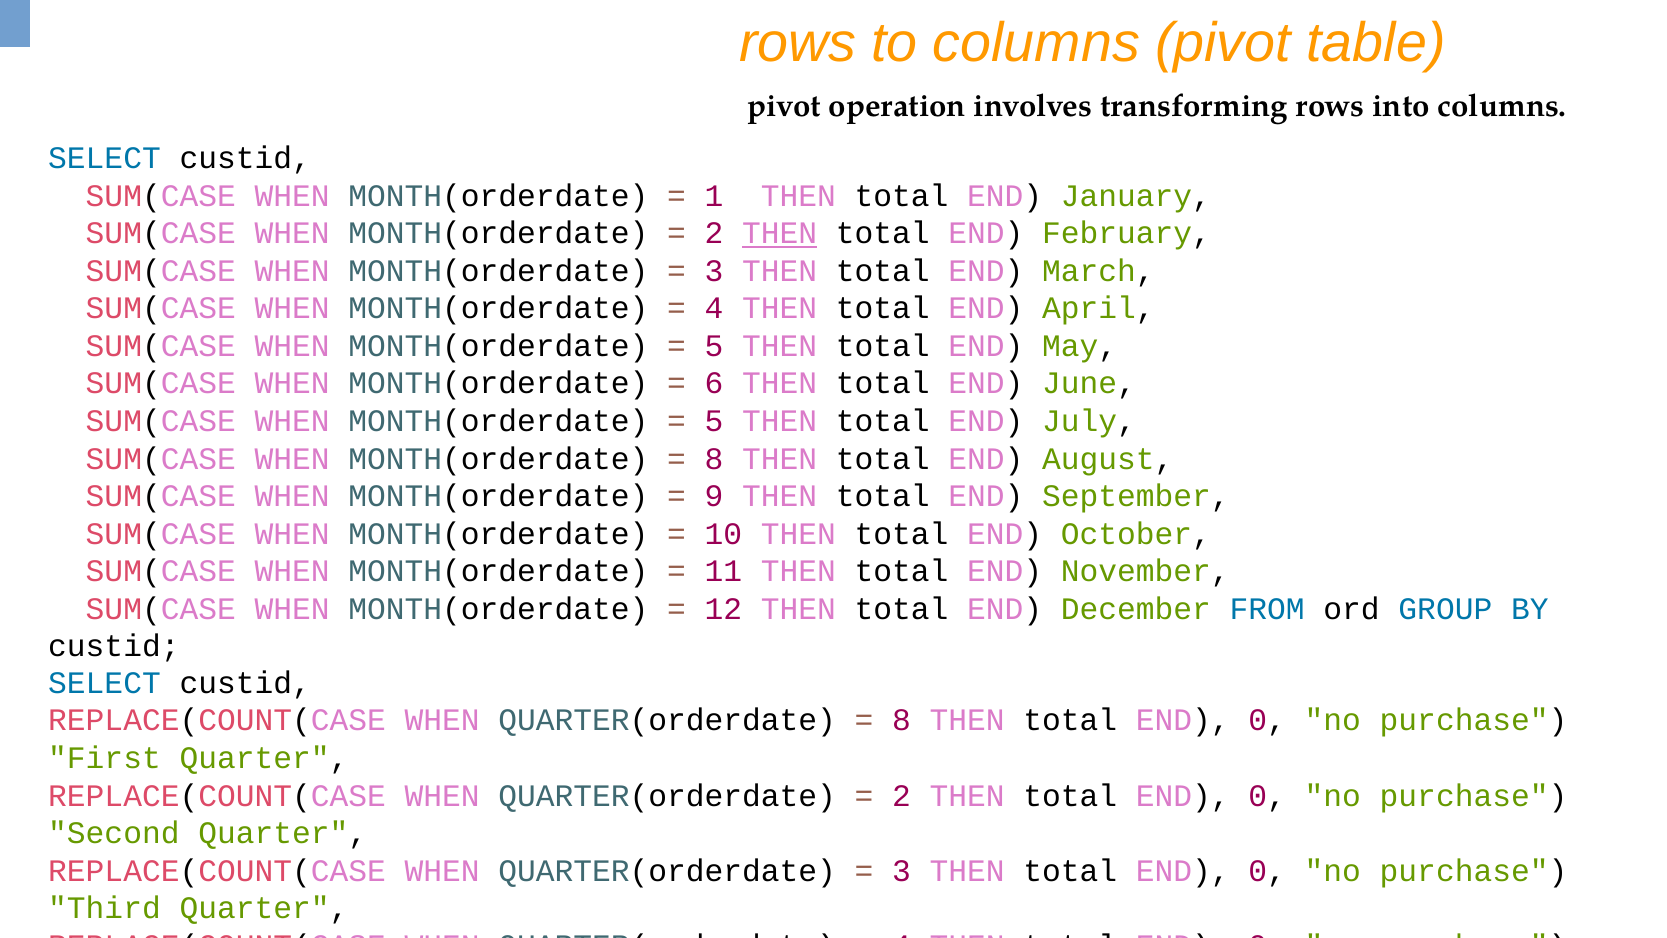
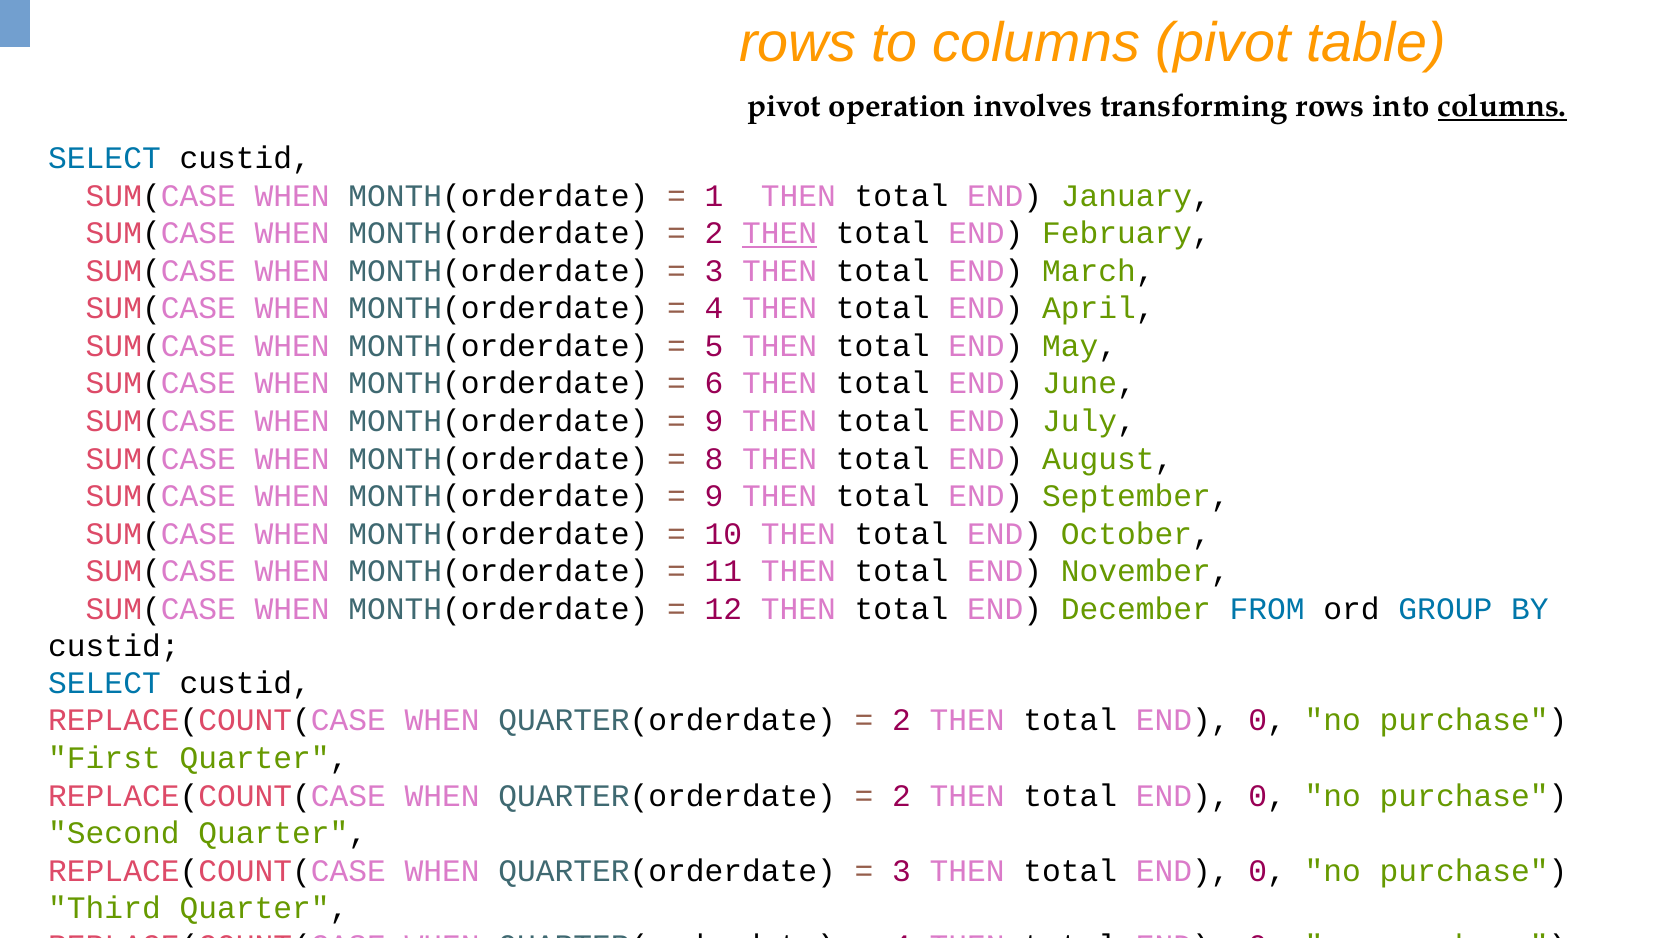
columns at (1502, 106) underline: none -> present
5 at (714, 421): 5 -> 9
8 at (902, 720): 8 -> 2
